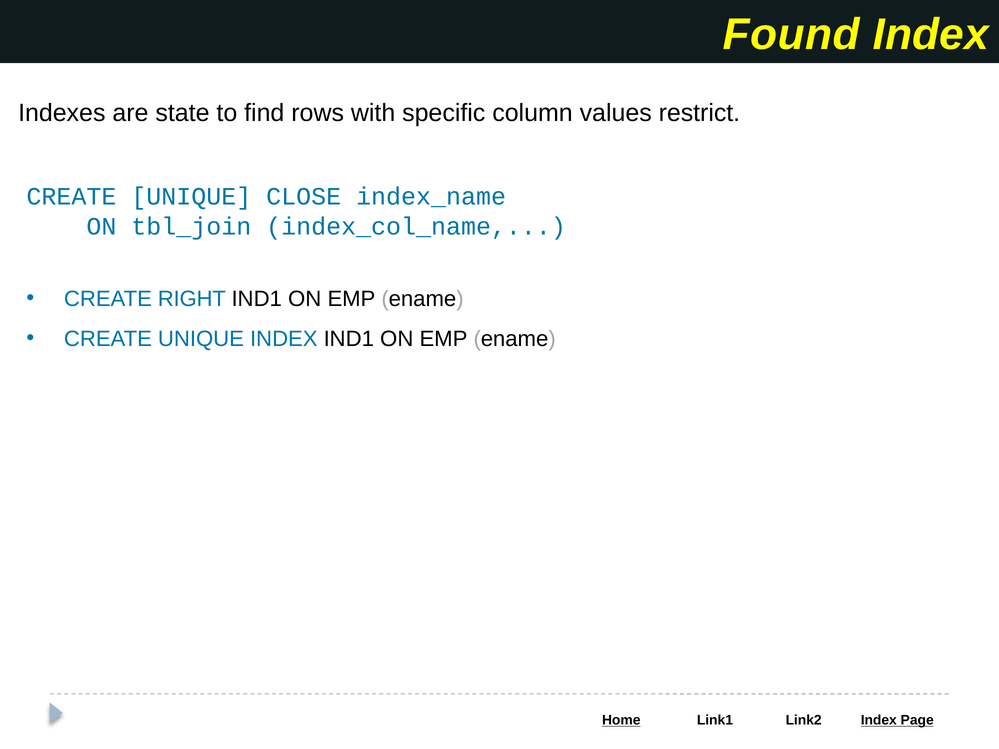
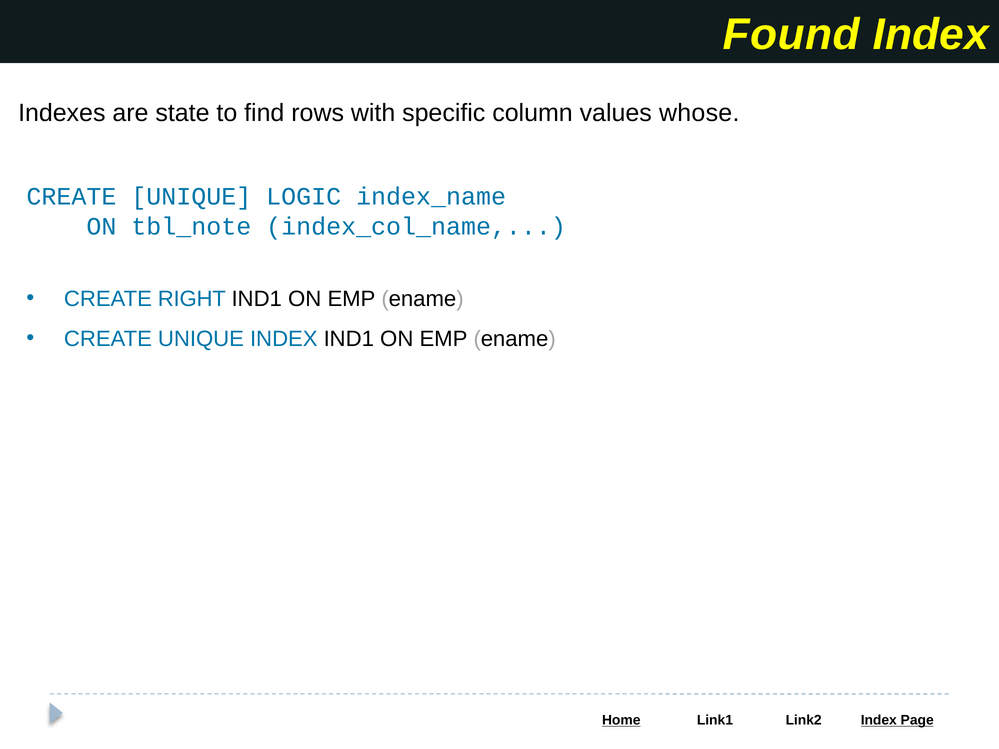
restrict: restrict -> whose
CLOSE: CLOSE -> LOGIC
tbl_join: tbl_join -> tbl_note
